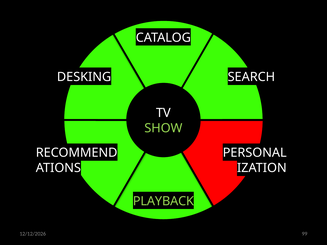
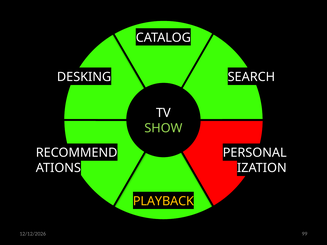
PLAYBACK colour: light green -> yellow
